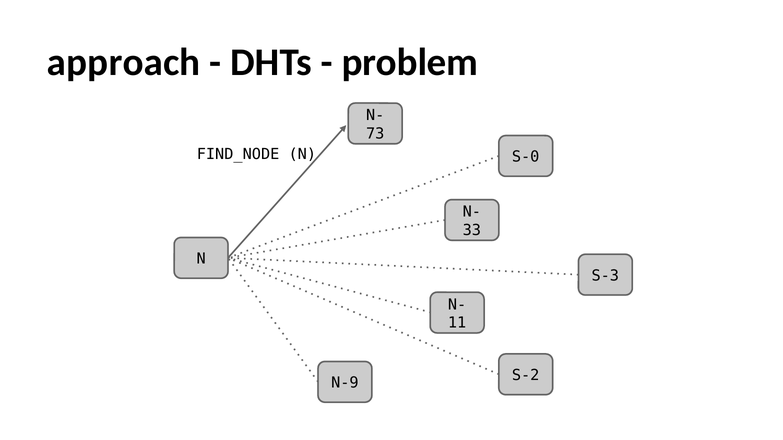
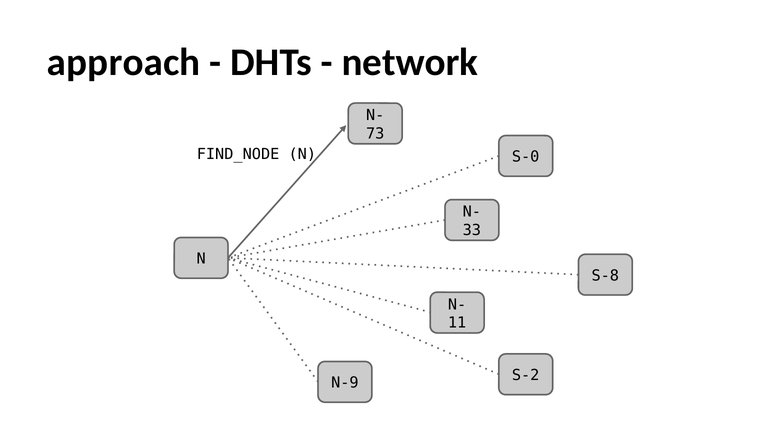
problem: problem -> network
S-3: S-3 -> S-8
